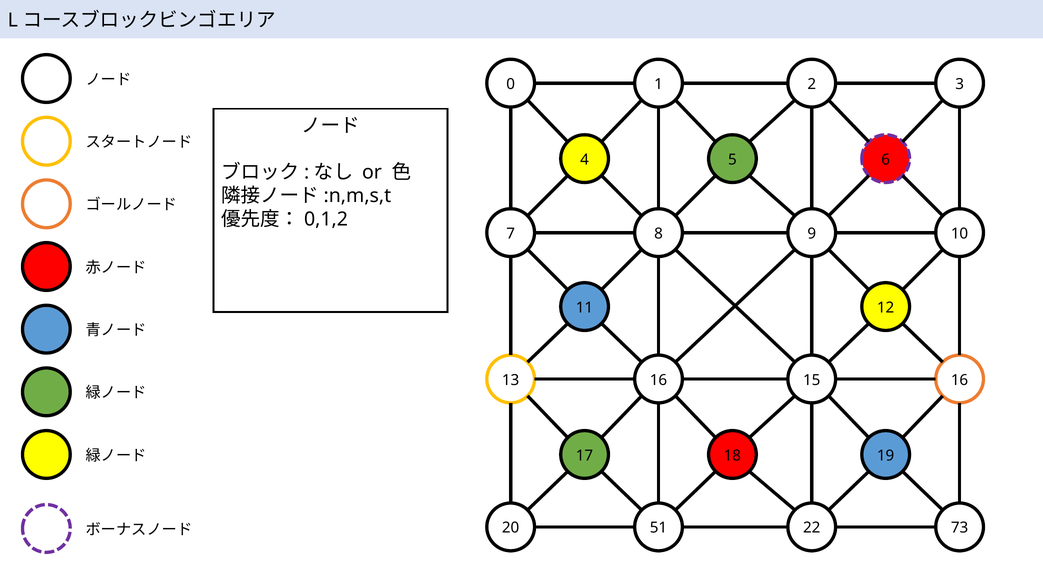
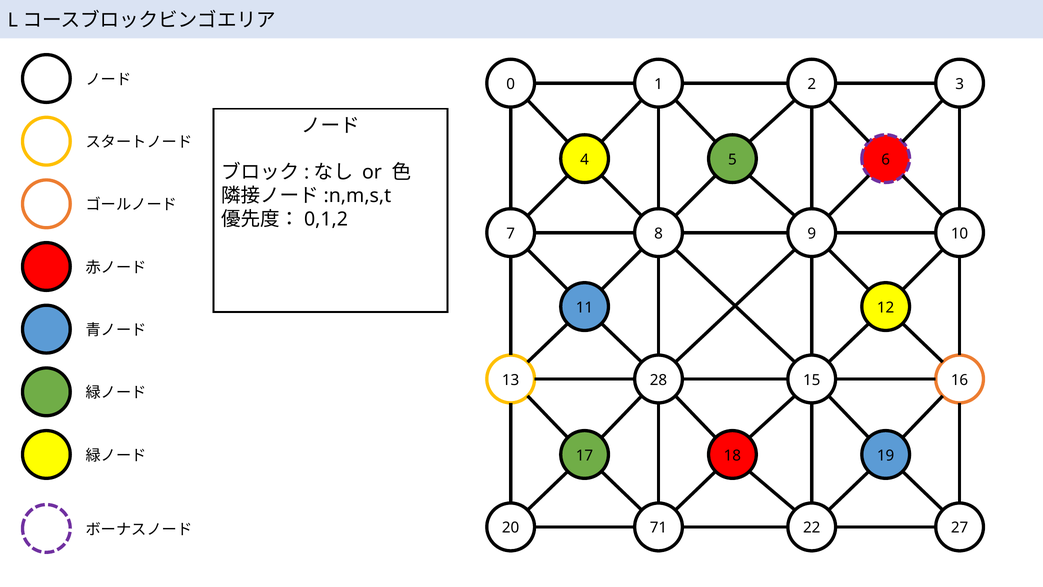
13 16: 16 -> 28
51: 51 -> 71
73: 73 -> 27
